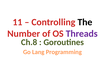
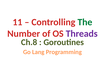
The colour: black -> green
